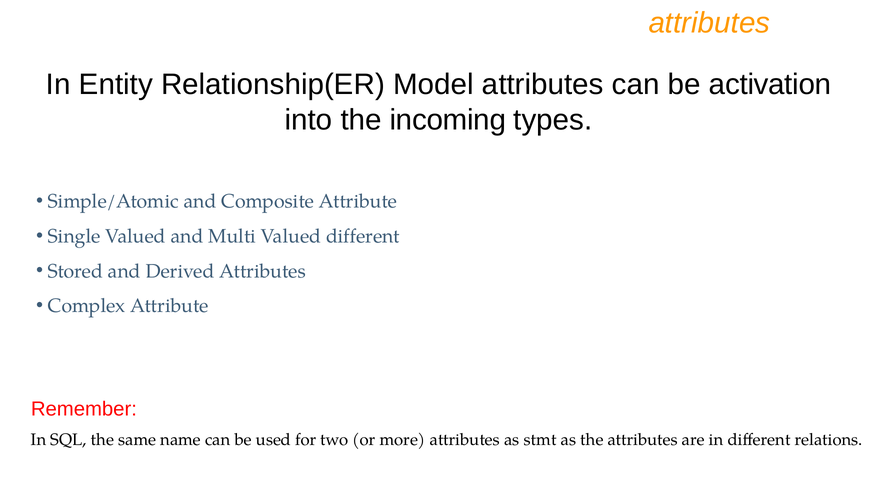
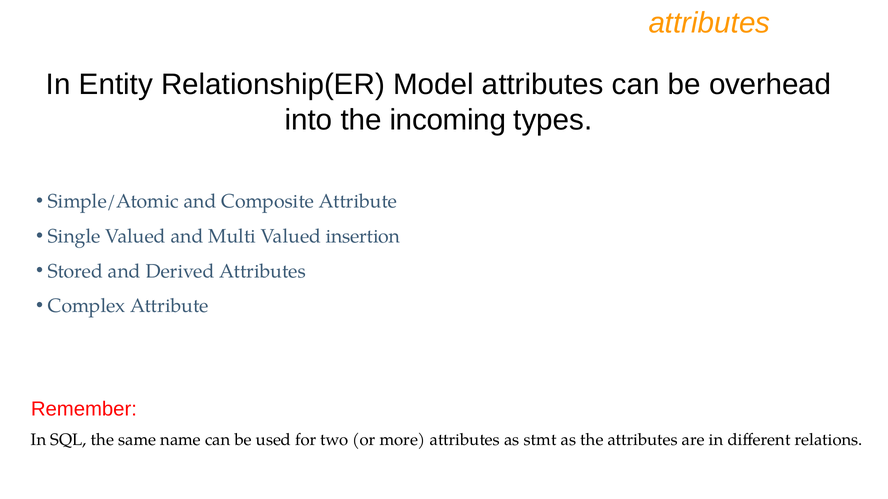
activation: activation -> overhead
Valued different: different -> insertion
